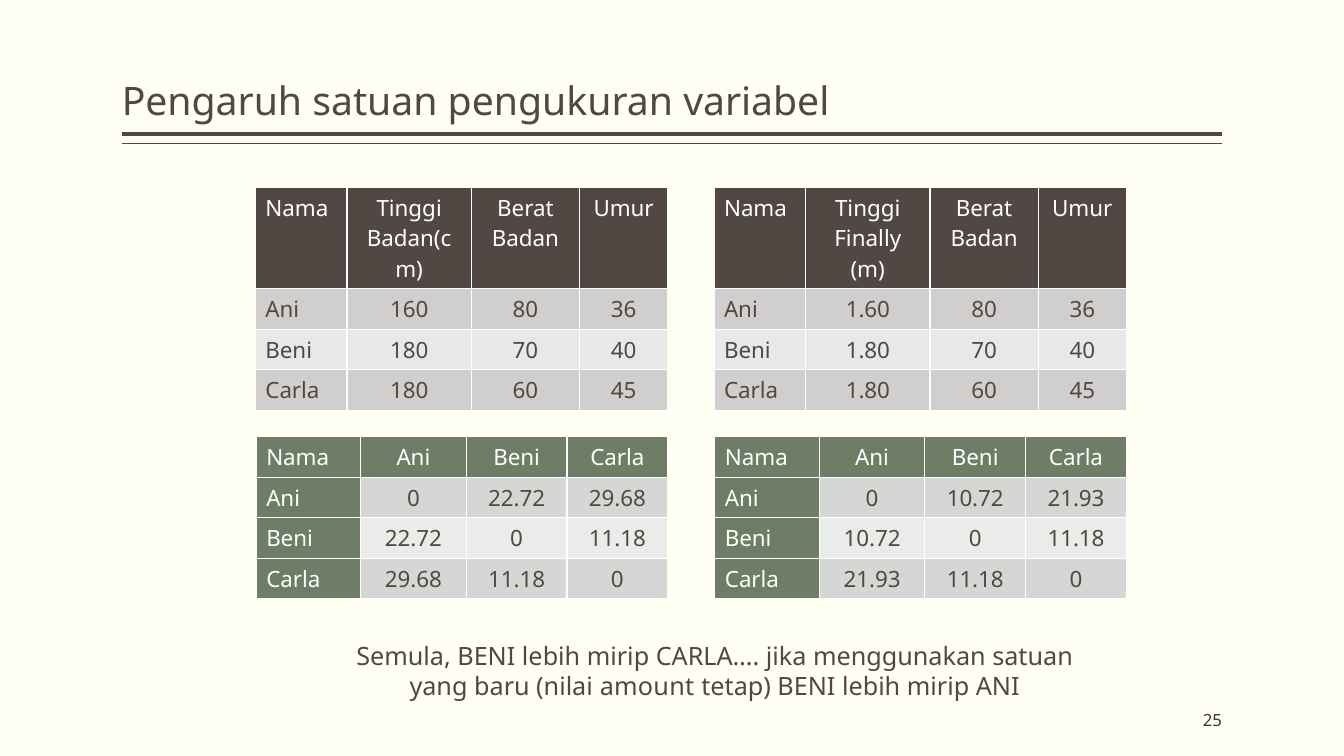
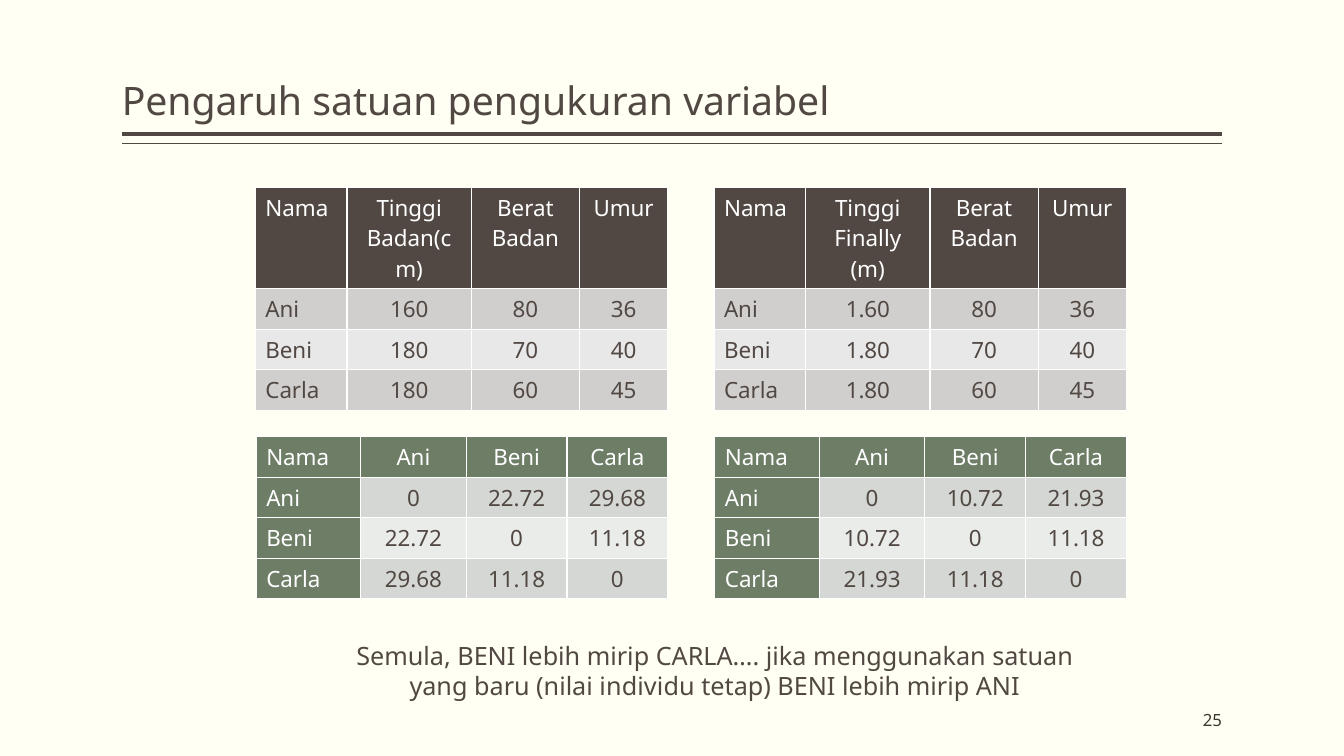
amount: amount -> individu
